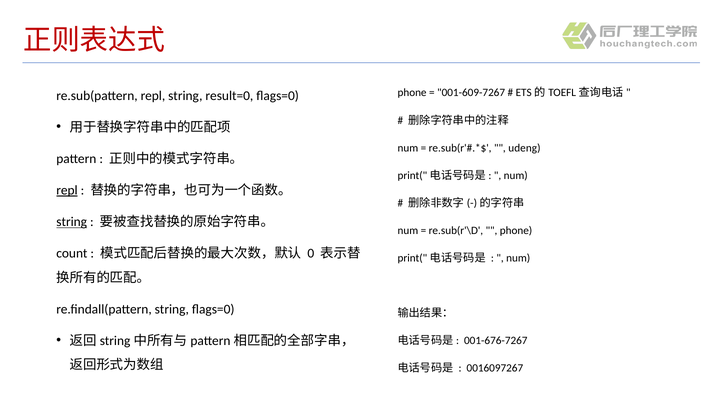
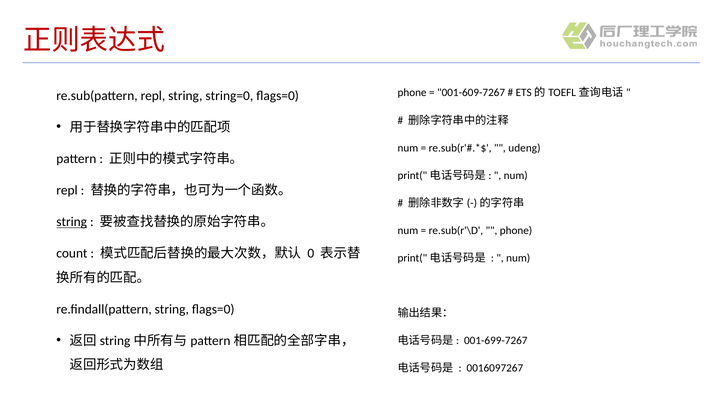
result=0: result=0 -> string=0
repl at (67, 190) underline: present -> none
001-676-7267: 001-676-7267 -> 001-699-7267
